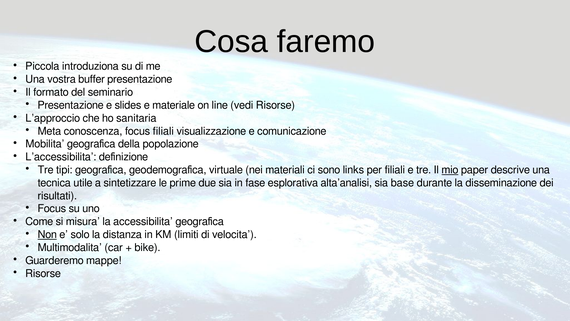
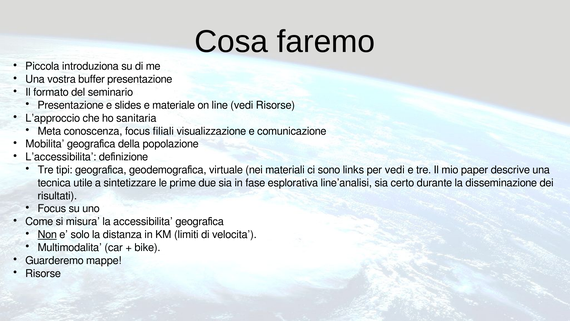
per filiali: filiali -> vedi
mio underline: present -> none
alta’analisi: alta’analisi -> line’analisi
base: base -> certo
